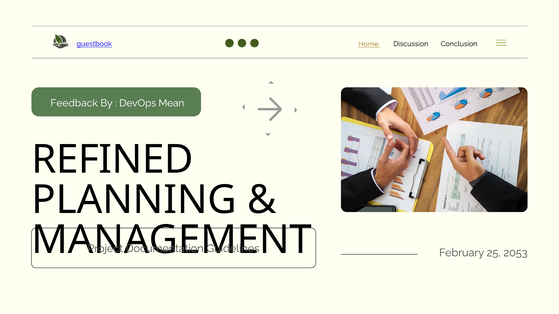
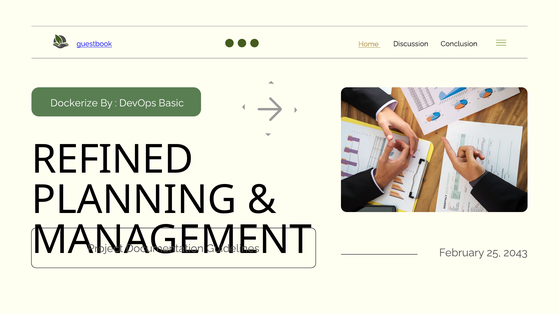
Feedback: Feedback -> Dockerize
Mean: Mean -> Basic
2053: 2053 -> 2043
